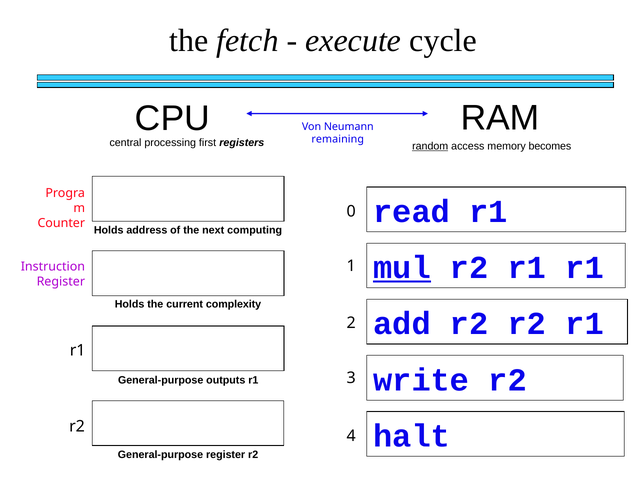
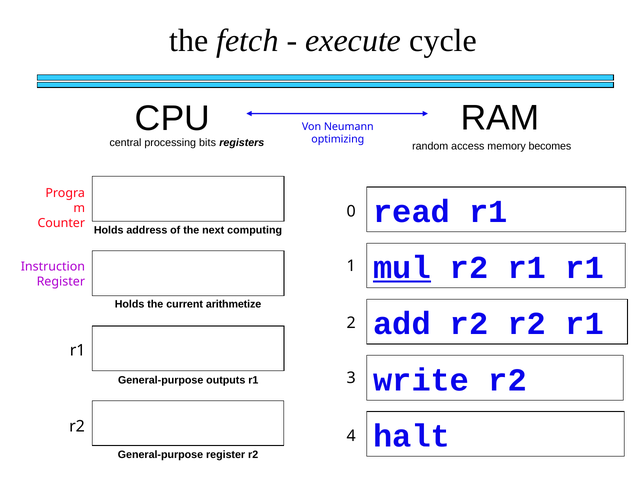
remaining: remaining -> optimizing
first: first -> bits
random underline: present -> none
complexity: complexity -> arithmetize
